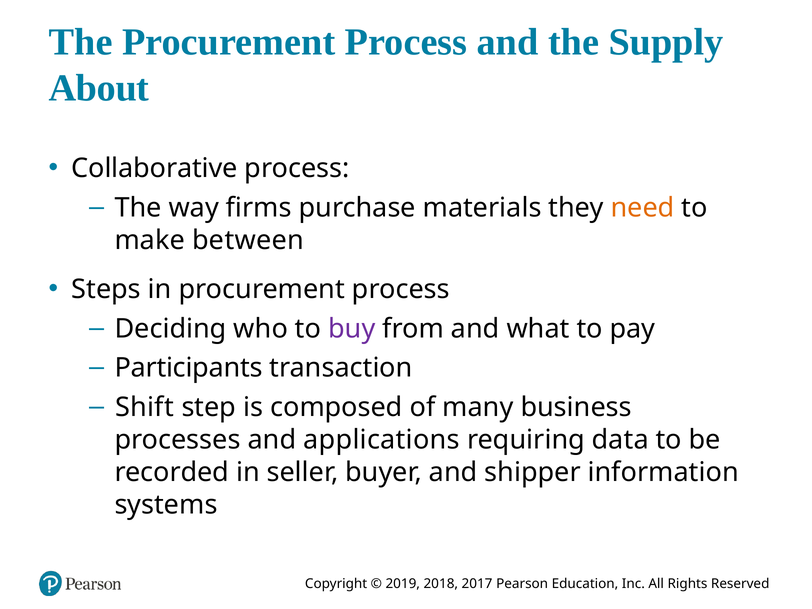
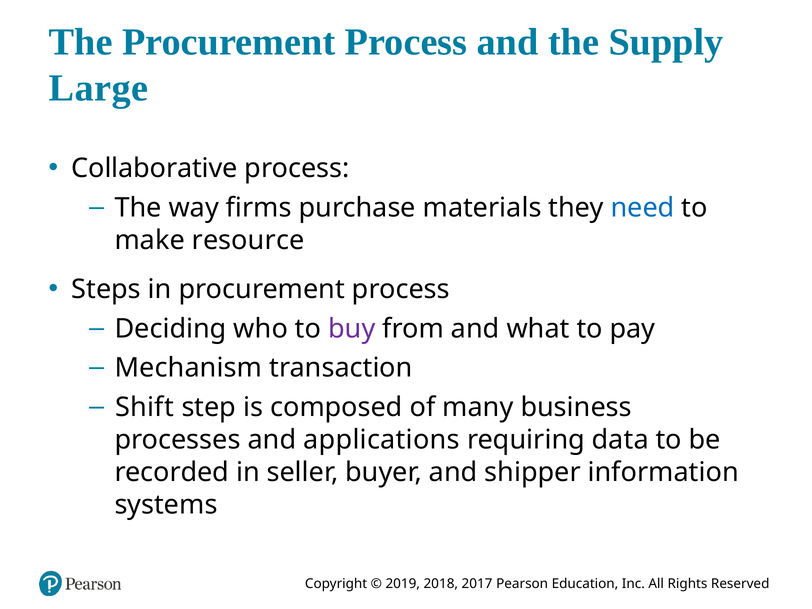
About: About -> Large
need colour: orange -> blue
between: between -> resource
Participants: Participants -> Mechanism
